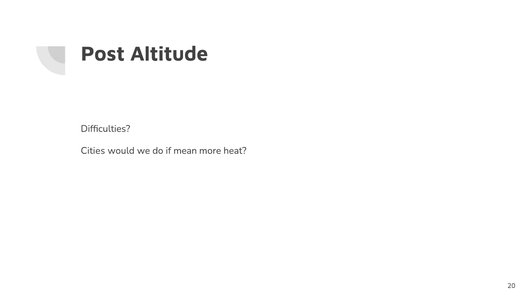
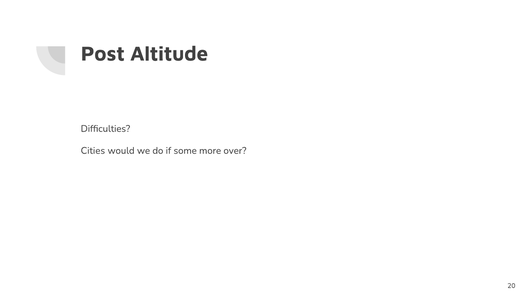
mean: mean -> some
heat: heat -> over
